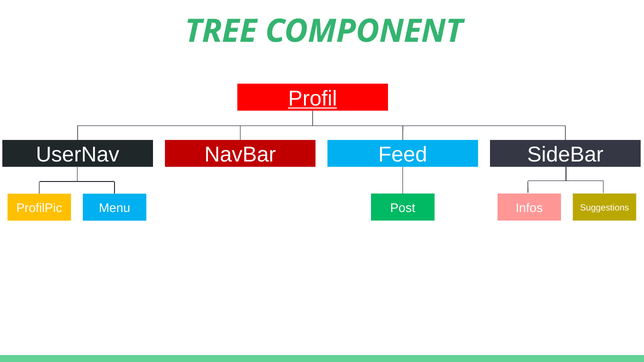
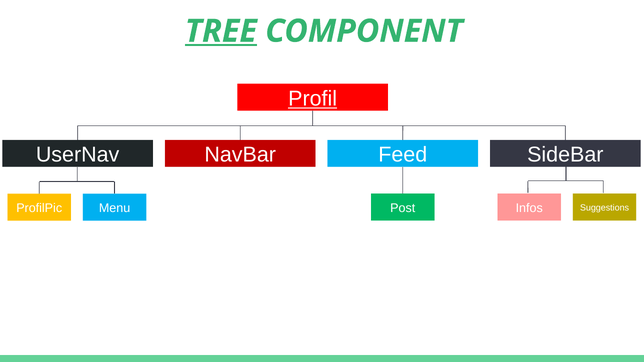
TREE underline: none -> present
